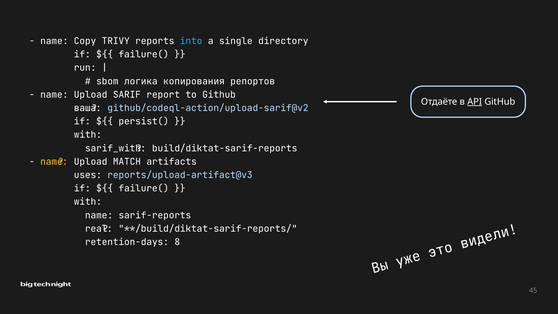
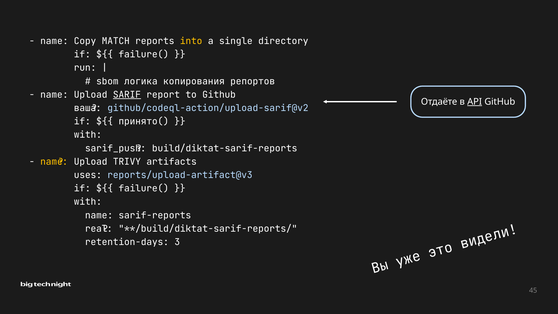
TRIVY: TRIVY -> MATCH
into colour: light blue -> yellow
SARIF underline: none -> present
persist(: persist( -> принято(
sarif_with: sarif_with -> sarif_push
MATCH: MATCH -> TRIVY
8: 8 -> 3
